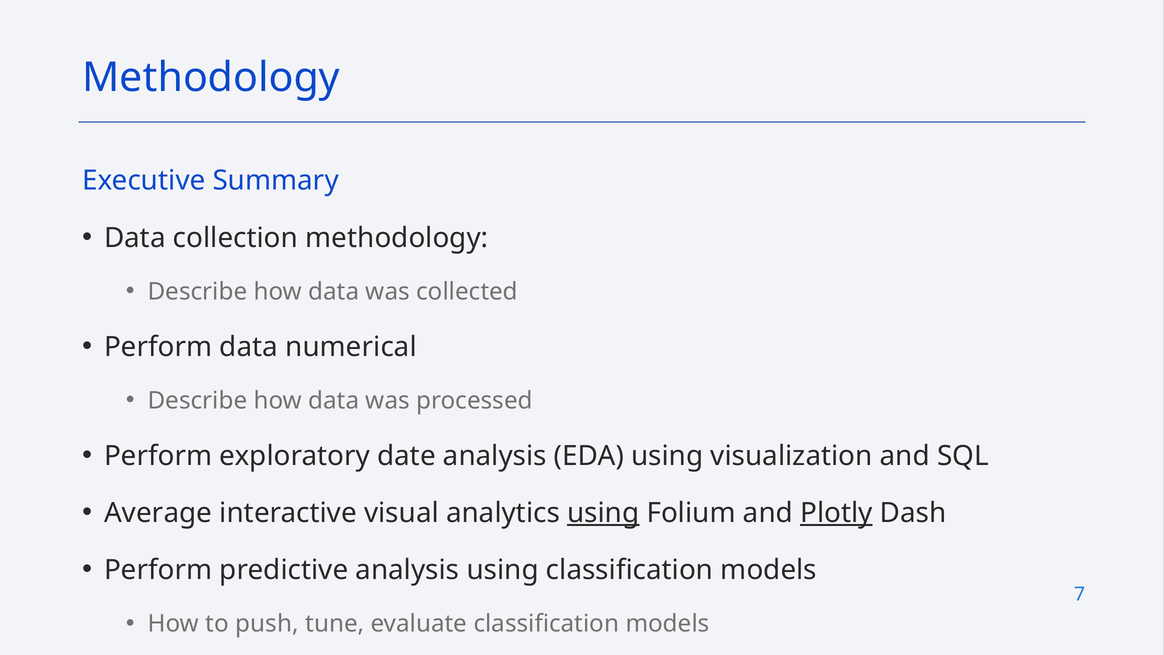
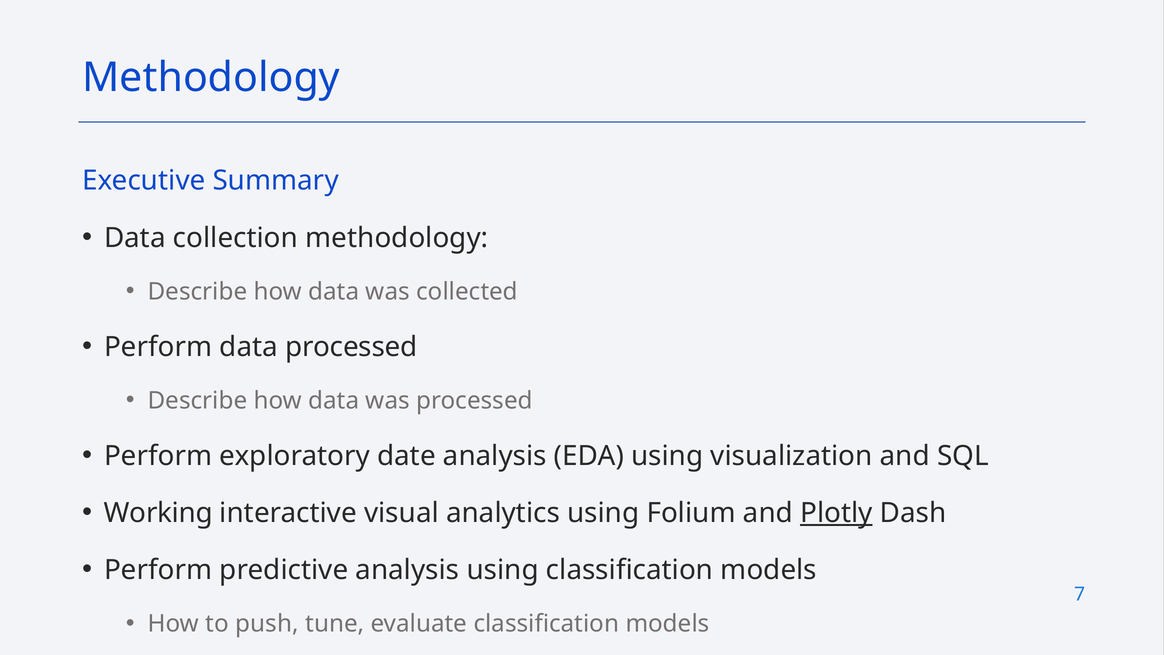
data numerical: numerical -> processed
Average: Average -> Working
using at (603, 513) underline: present -> none
